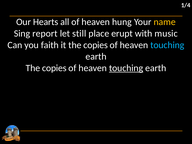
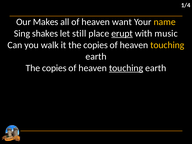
Hearts: Hearts -> Makes
hung: hung -> want
report: report -> shakes
erupt underline: none -> present
faith: faith -> walk
touching at (167, 45) colour: light blue -> yellow
